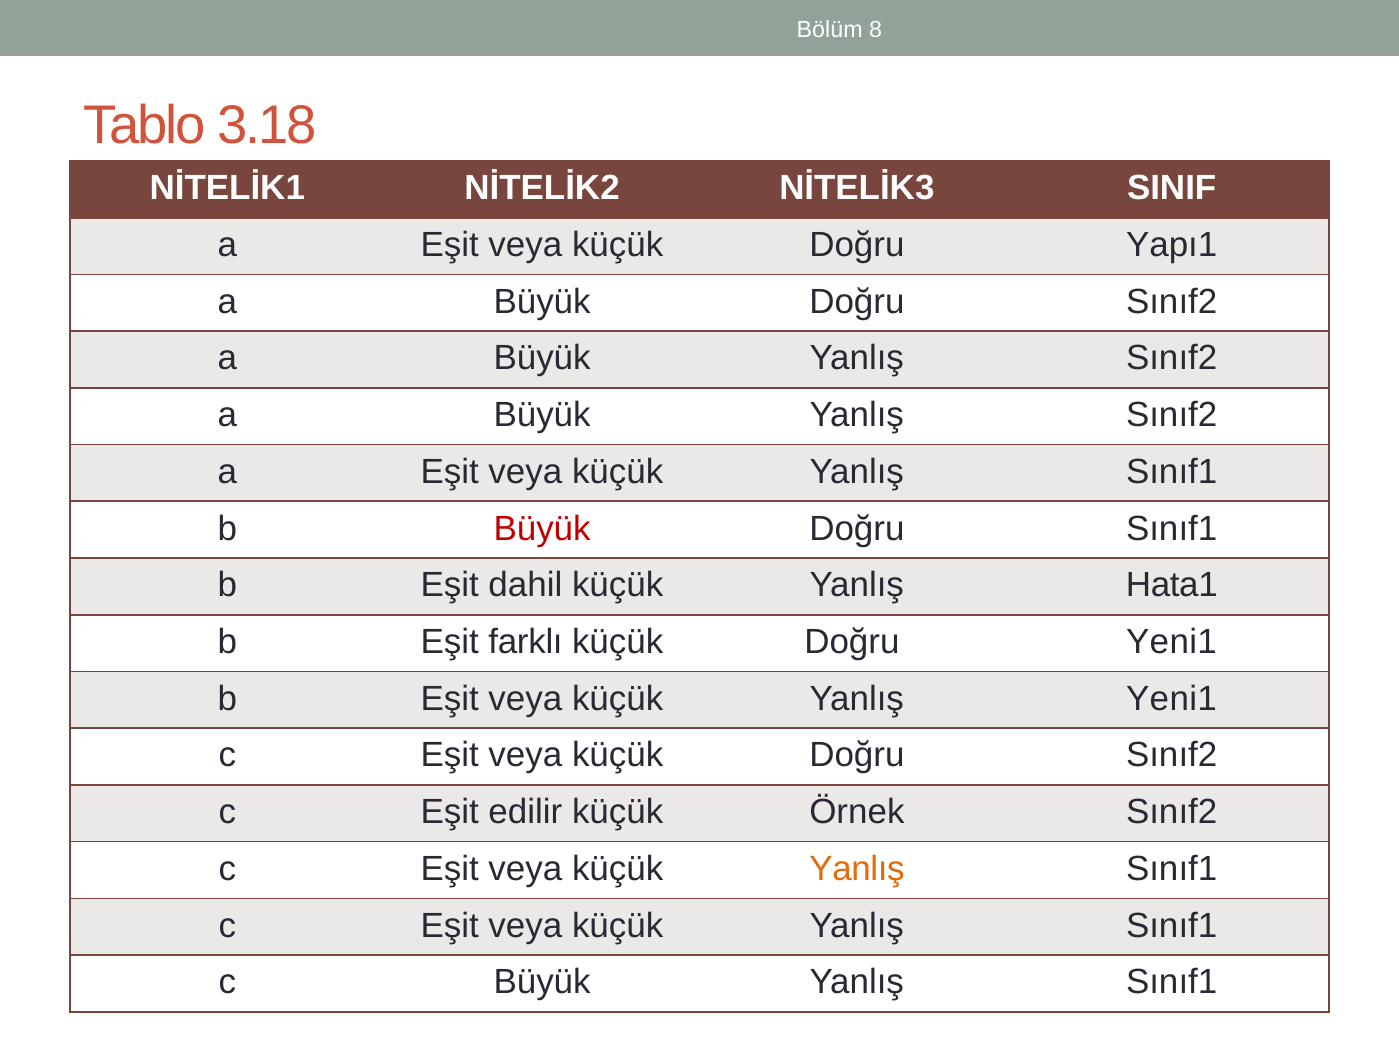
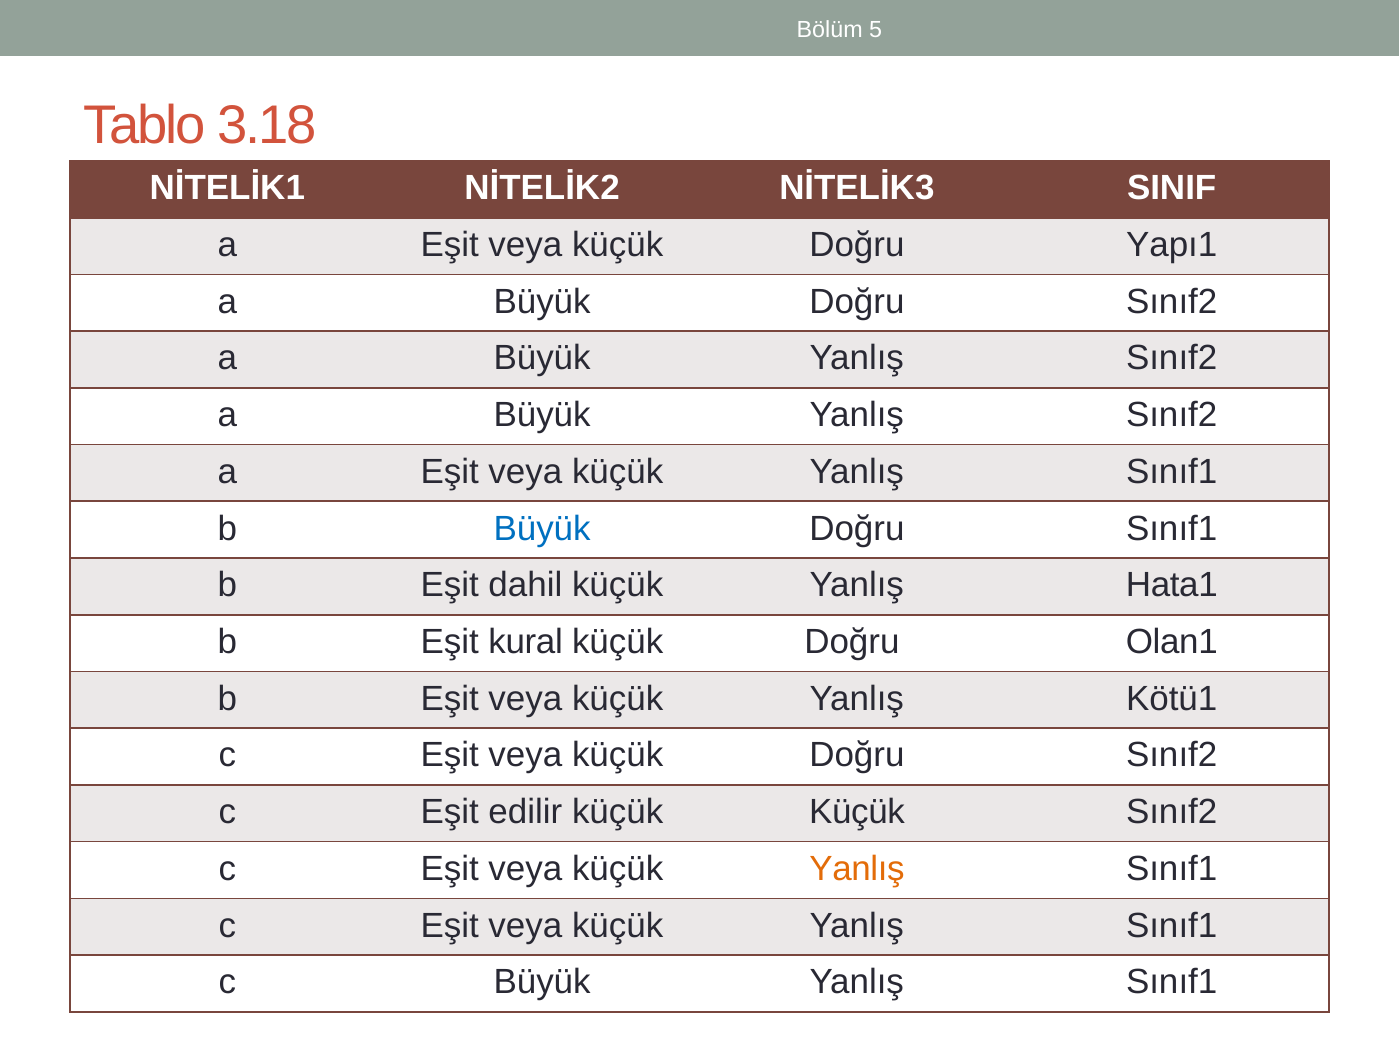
8: 8 -> 5
Büyük at (542, 529) colour: red -> blue
farklı: farklı -> kural
Doğru Yeni1: Yeni1 -> Olan1
Yanlış Yeni1: Yeni1 -> Kötü1
küçük Örnek: Örnek -> Küçük
